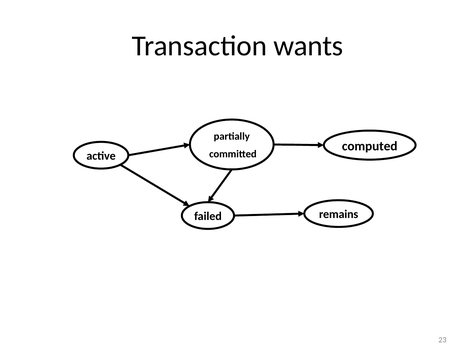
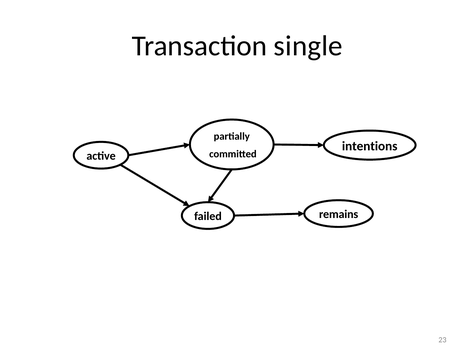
wants: wants -> single
computed: computed -> intentions
